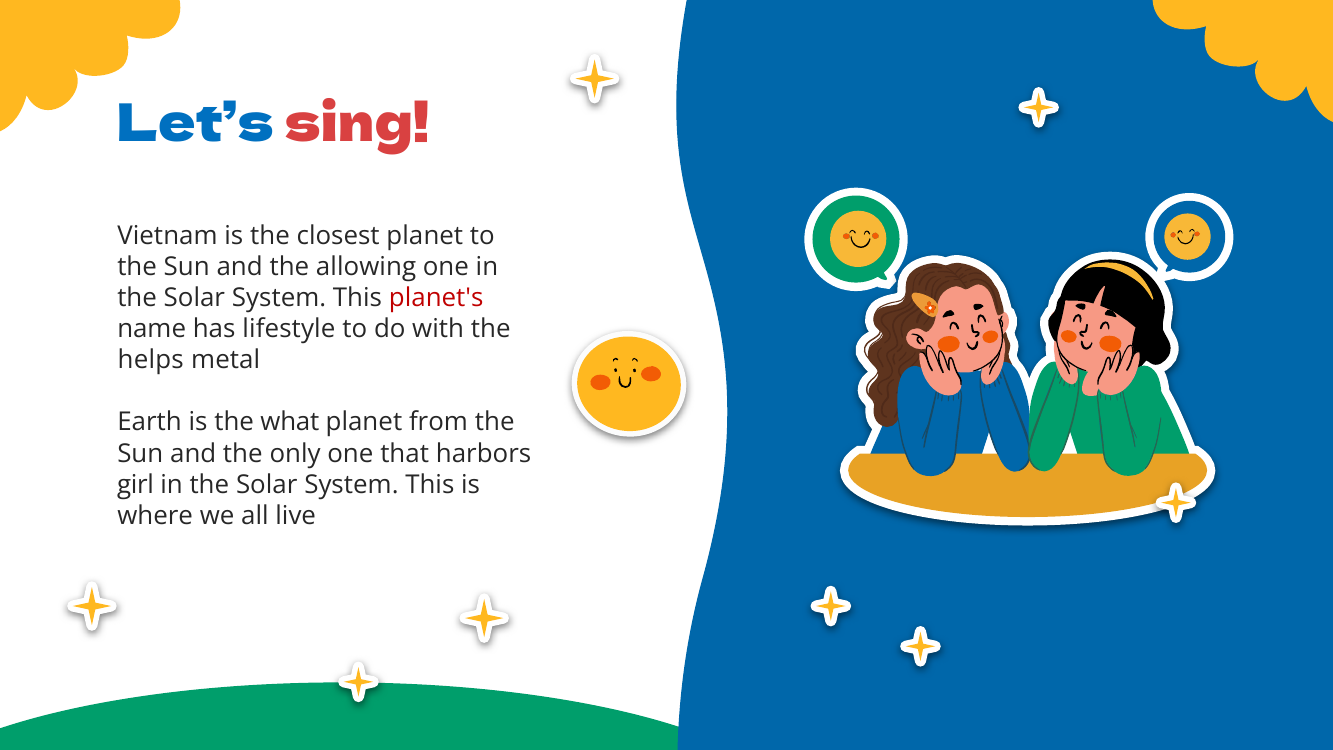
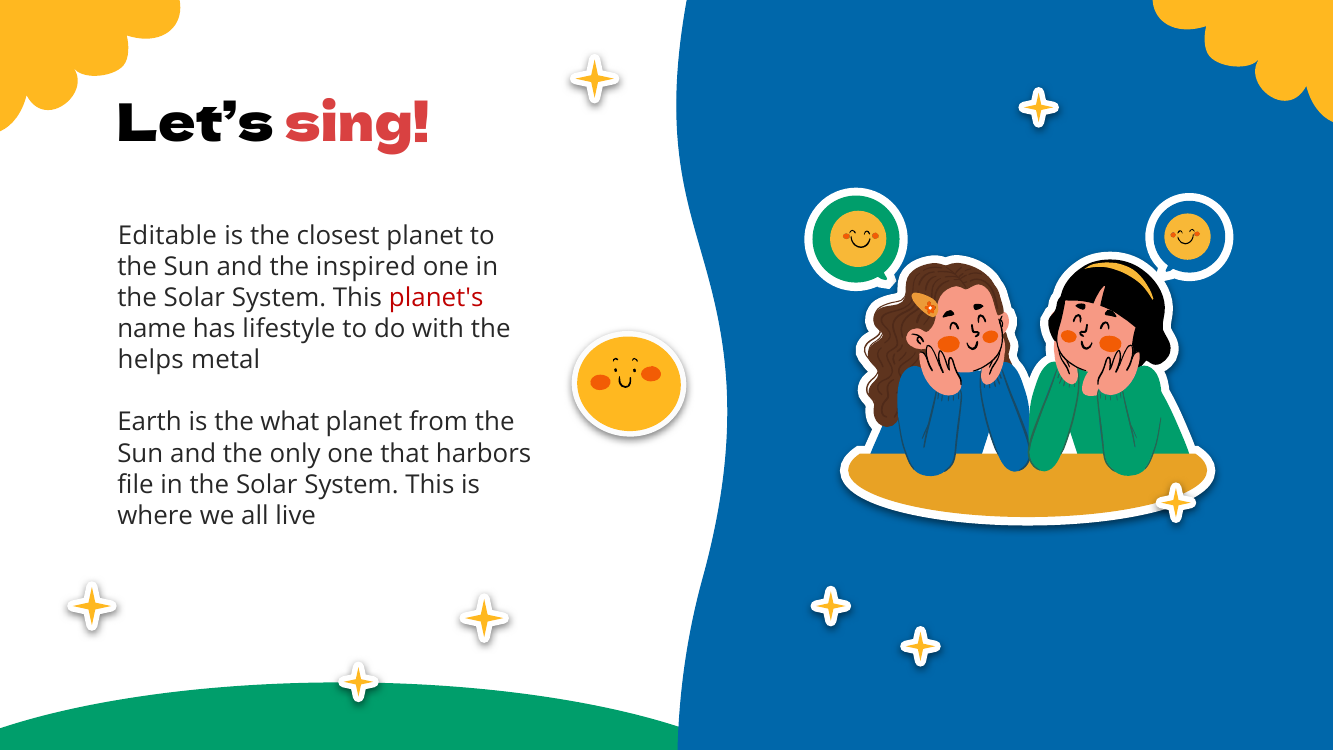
Let’s colour: blue -> black
Vietnam: Vietnam -> Editable
allowing: allowing -> inspired
girl: girl -> file
